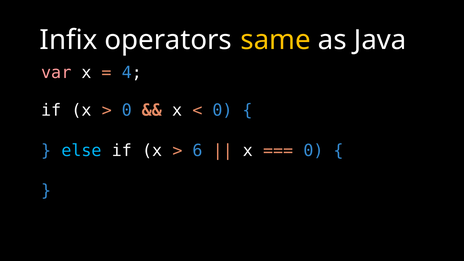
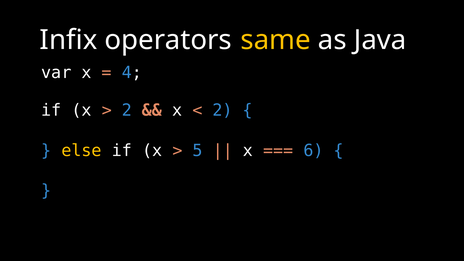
var colour: pink -> white
0 at (127, 110): 0 -> 2
0 at (223, 110): 0 -> 2
else colour: light blue -> yellow
6: 6 -> 5
0 at (313, 151): 0 -> 6
